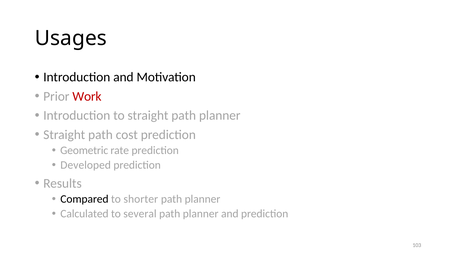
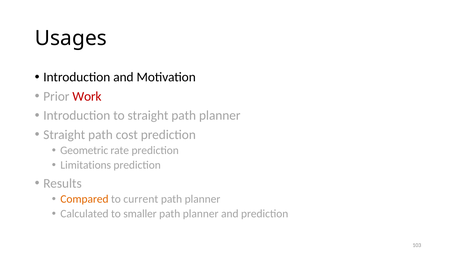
Developed: Developed -> Limitations
Compared colour: black -> orange
shorter: shorter -> current
several: several -> smaller
